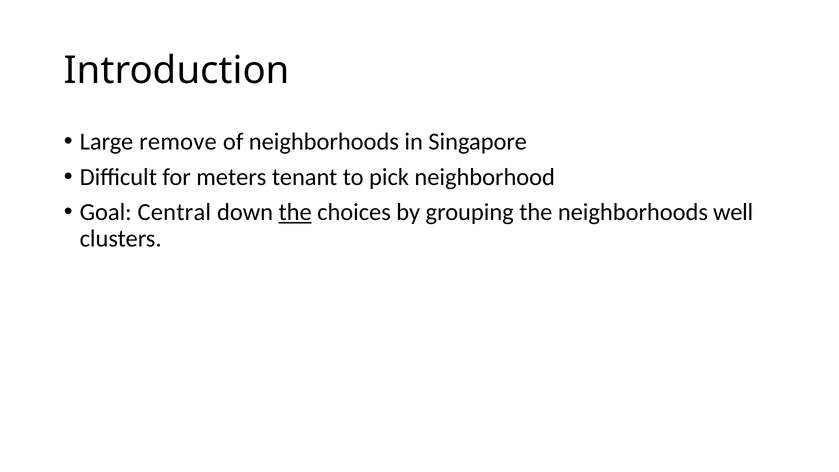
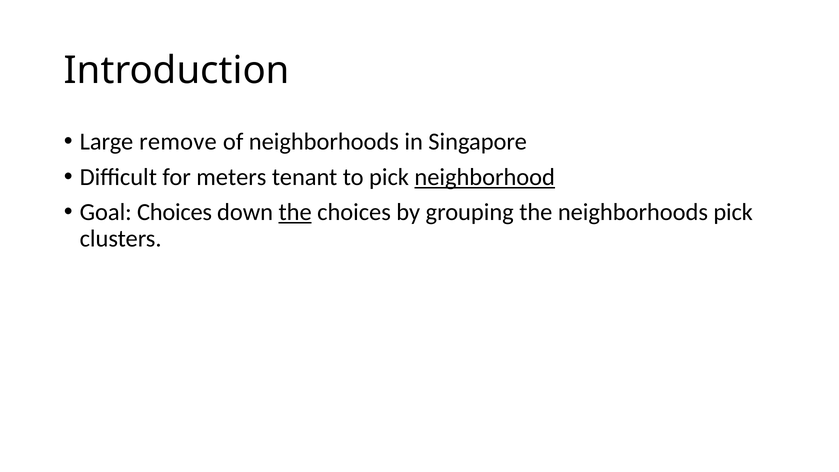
neighborhood underline: none -> present
Goal Central: Central -> Choices
neighborhoods well: well -> pick
